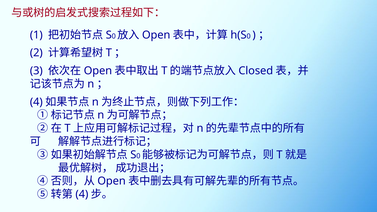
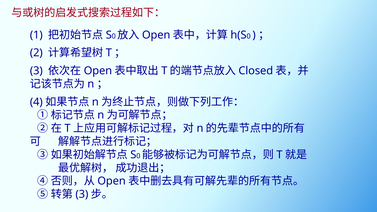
4 at (82, 194): 4 -> 3
